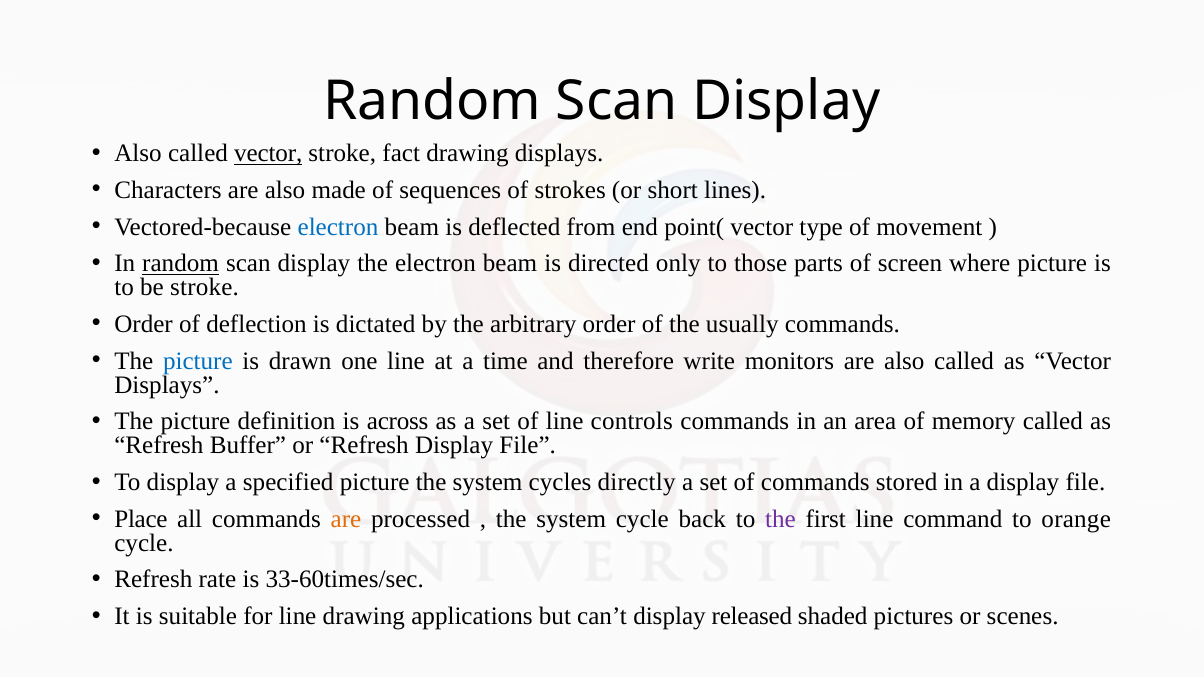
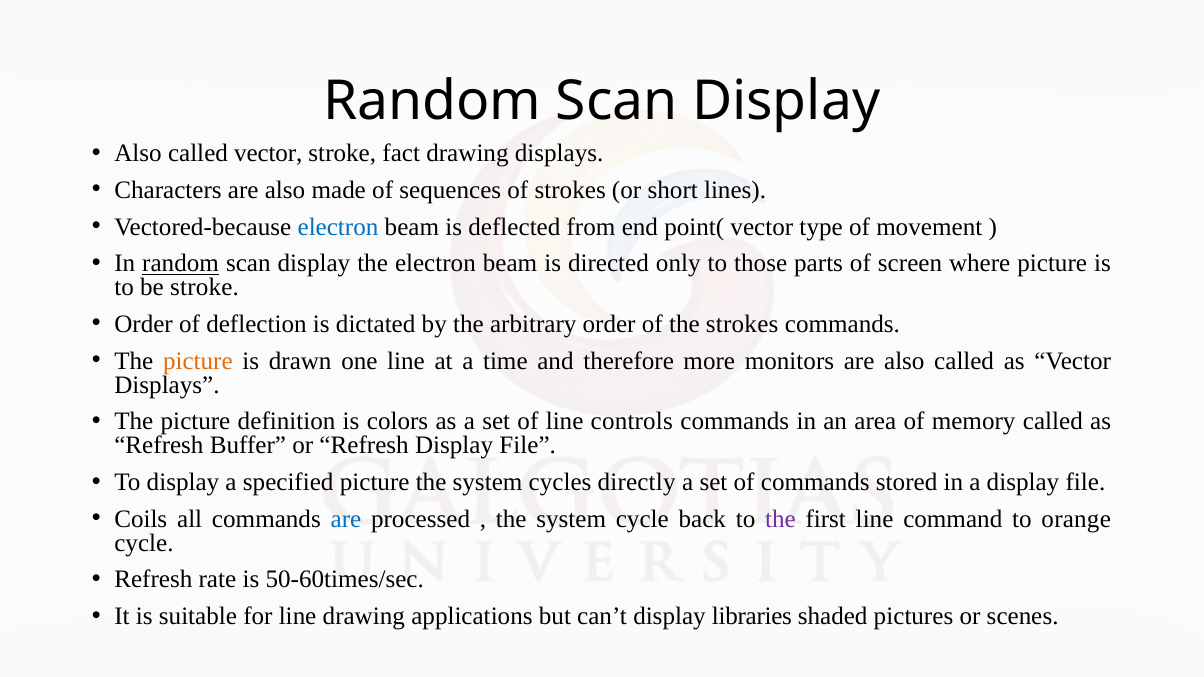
vector at (268, 154) underline: present -> none
the usually: usually -> strokes
picture at (198, 361) colour: blue -> orange
write: write -> more
across: across -> colors
Place: Place -> Coils
are at (346, 519) colour: orange -> blue
33-60times/sec: 33-60times/sec -> 50-60times/sec
released: released -> libraries
